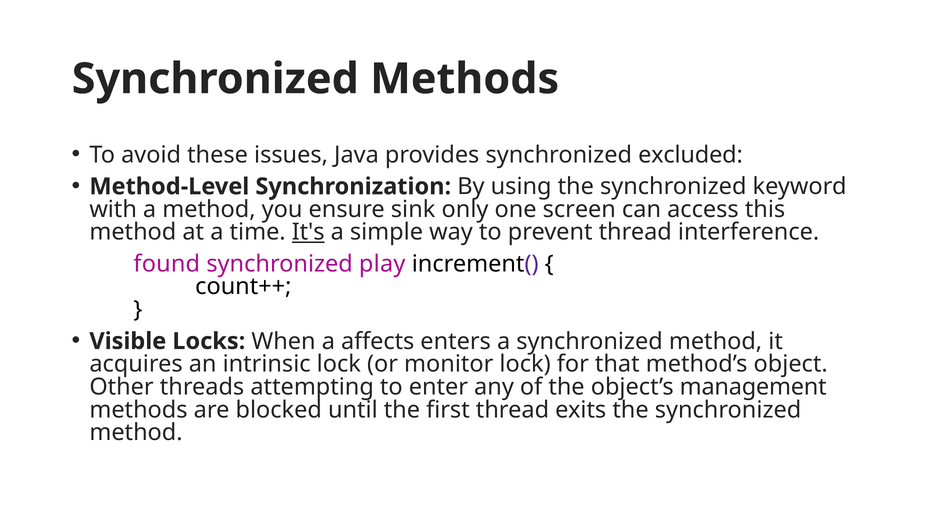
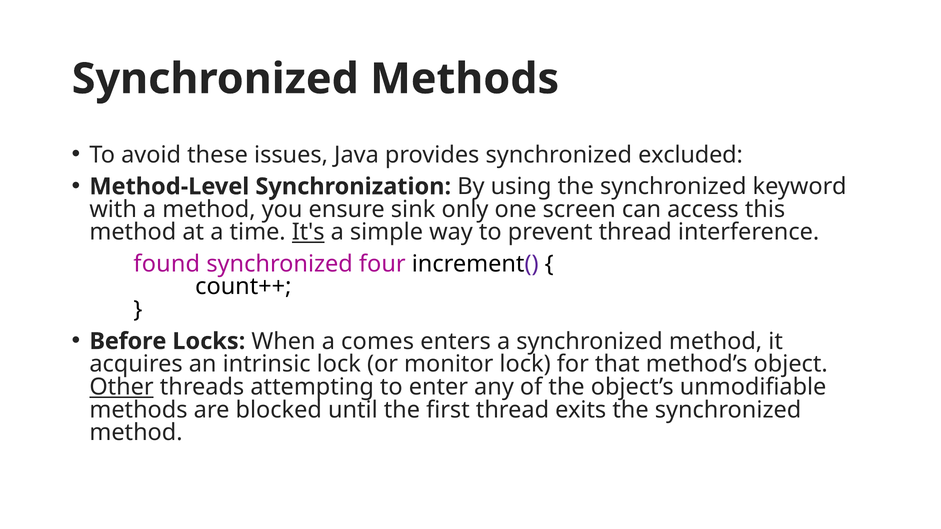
play: play -> four
Visible: Visible -> Before
affects: affects -> comes
Other underline: none -> present
management: management -> unmodifiable
